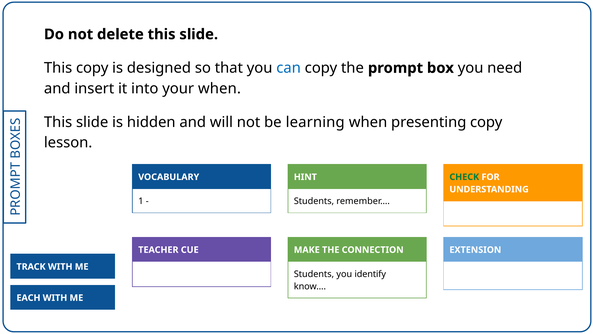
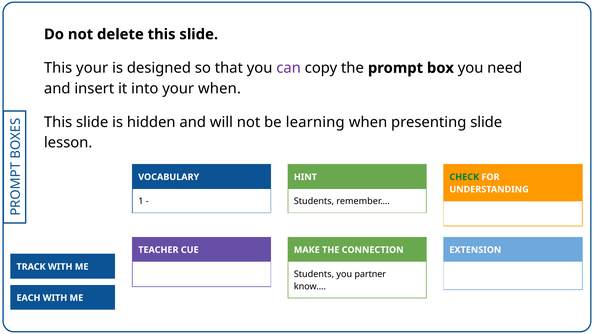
This copy: copy -> your
can colour: blue -> purple
presenting copy: copy -> slide
identify: identify -> partner
